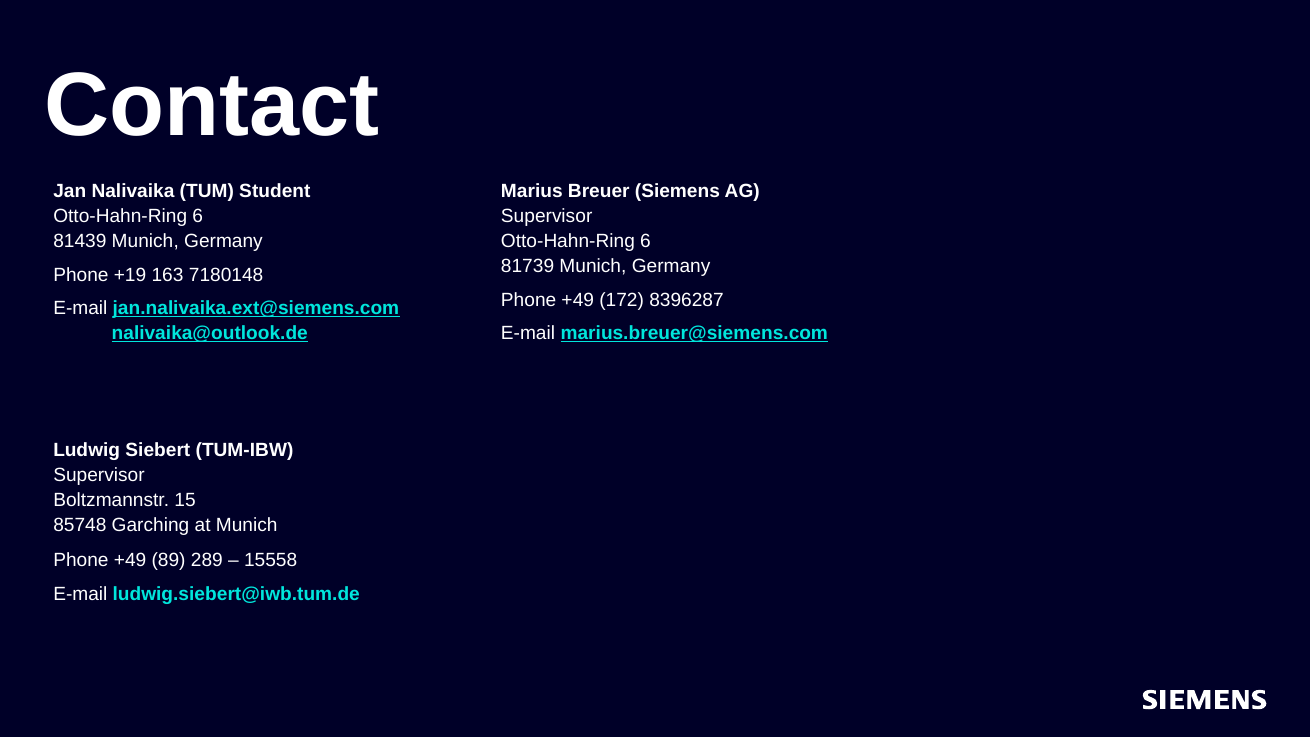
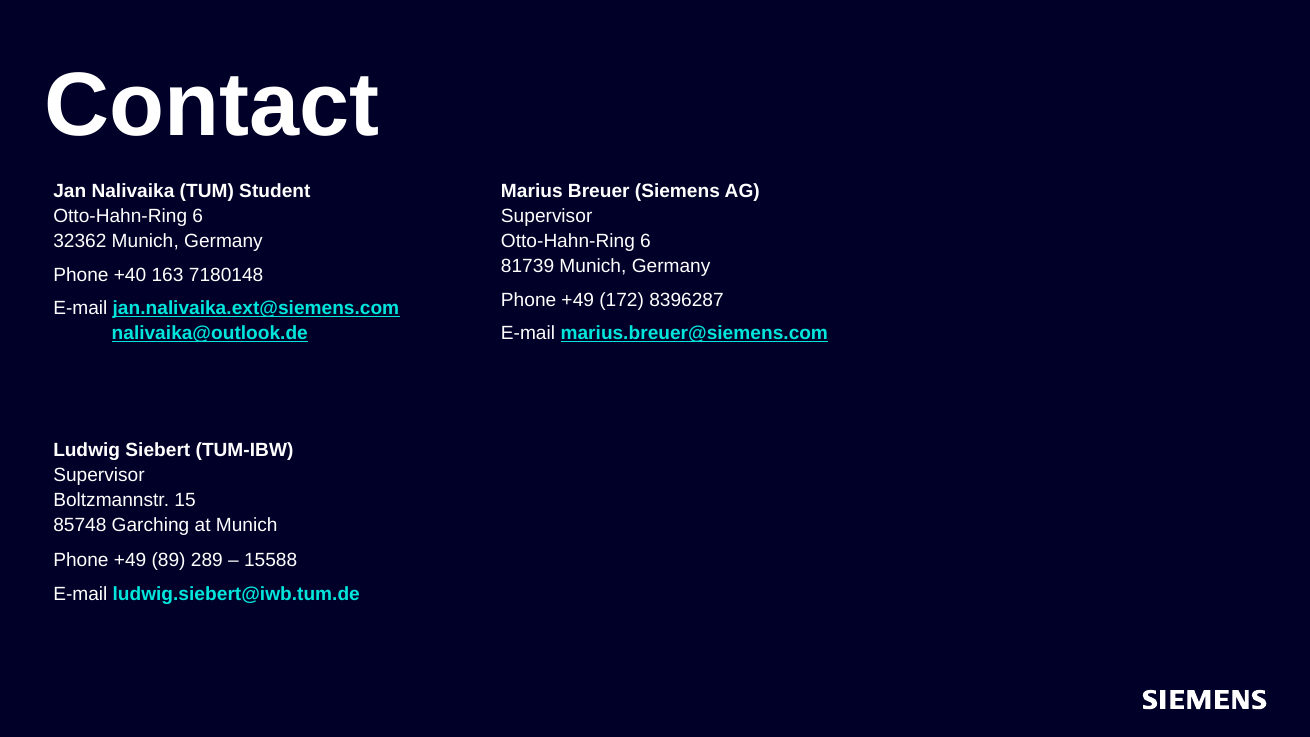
81439: 81439 -> 32362
+19: +19 -> +40
15558: 15558 -> 15588
